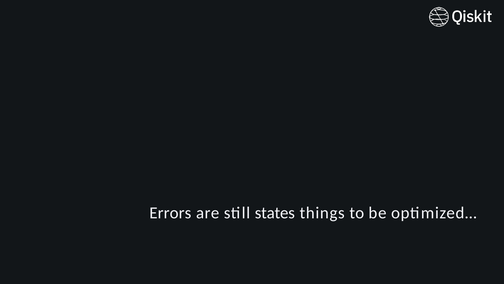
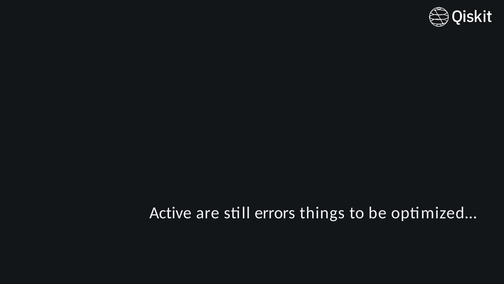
Errors: Errors -> Active
states: states -> errors
